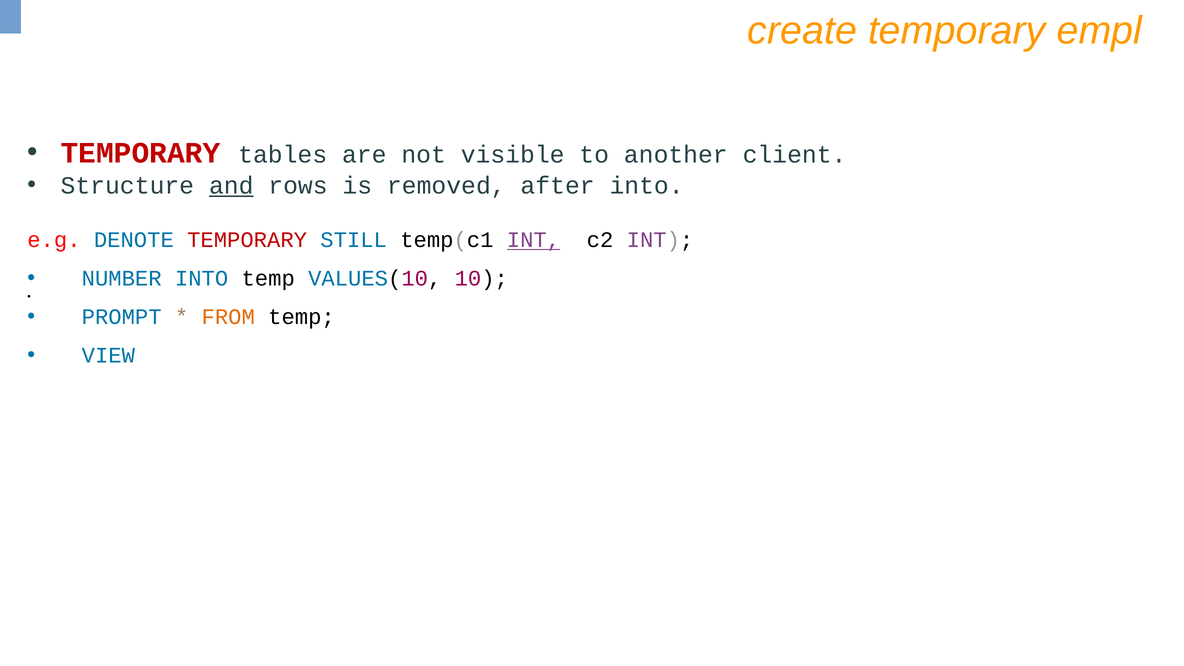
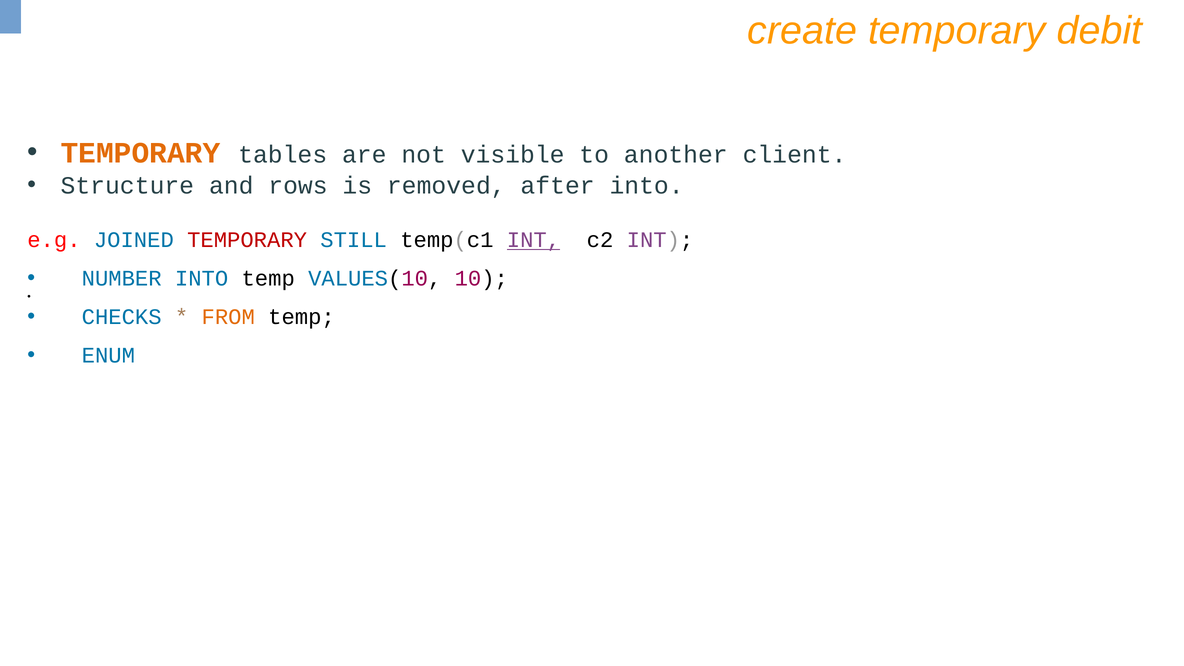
empl: empl -> debit
TEMPORARY at (141, 153) colour: red -> orange
and underline: present -> none
DENOTE: DENOTE -> JOINED
PROMPT: PROMPT -> CHECKS
VIEW: VIEW -> ENUM
